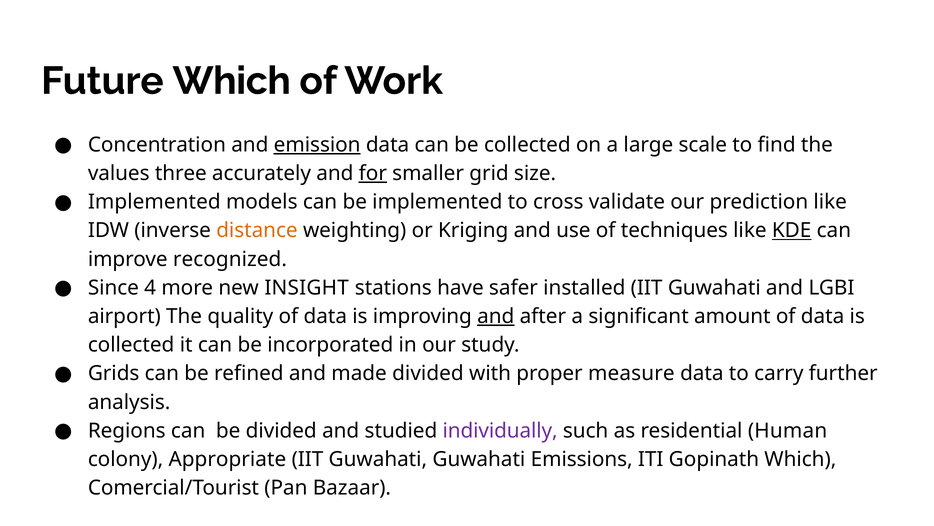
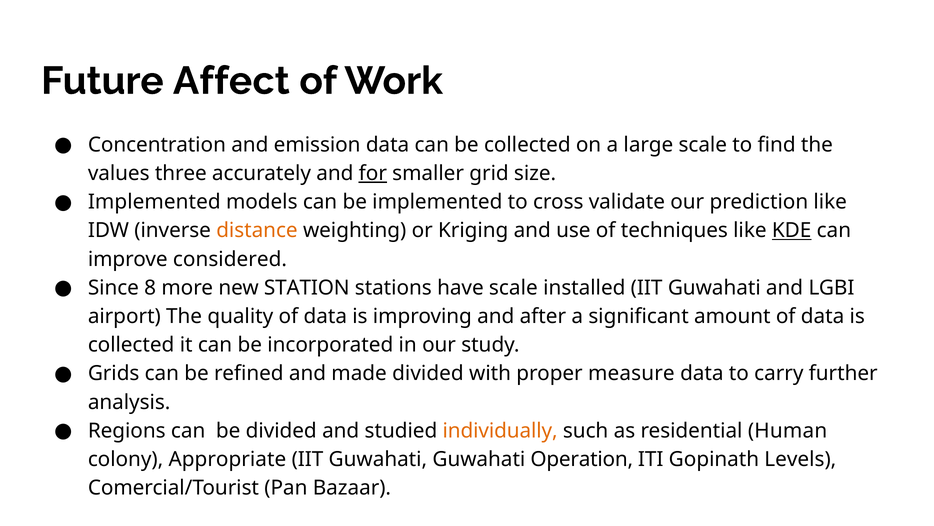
Future Which: Which -> Affect
emission underline: present -> none
recognized: recognized -> considered
4: 4 -> 8
INSIGHT: INSIGHT -> STATION
have safer: safer -> scale
and at (496, 316) underline: present -> none
individually colour: purple -> orange
Emissions: Emissions -> Operation
Gopinath Which: Which -> Levels
